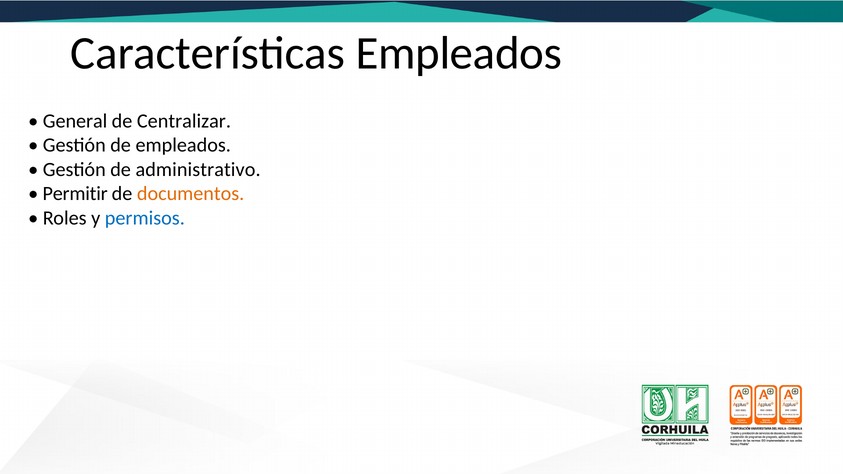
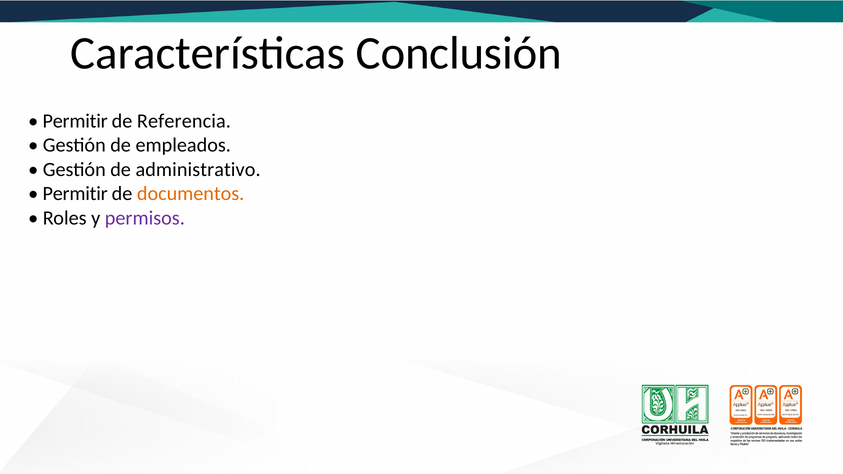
Características Empleados: Empleados -> Conclusión
General at (75, 121): General -> Permitir
Centralizar: Centralizar -> Referencia
permisos colour: blue -> purple
